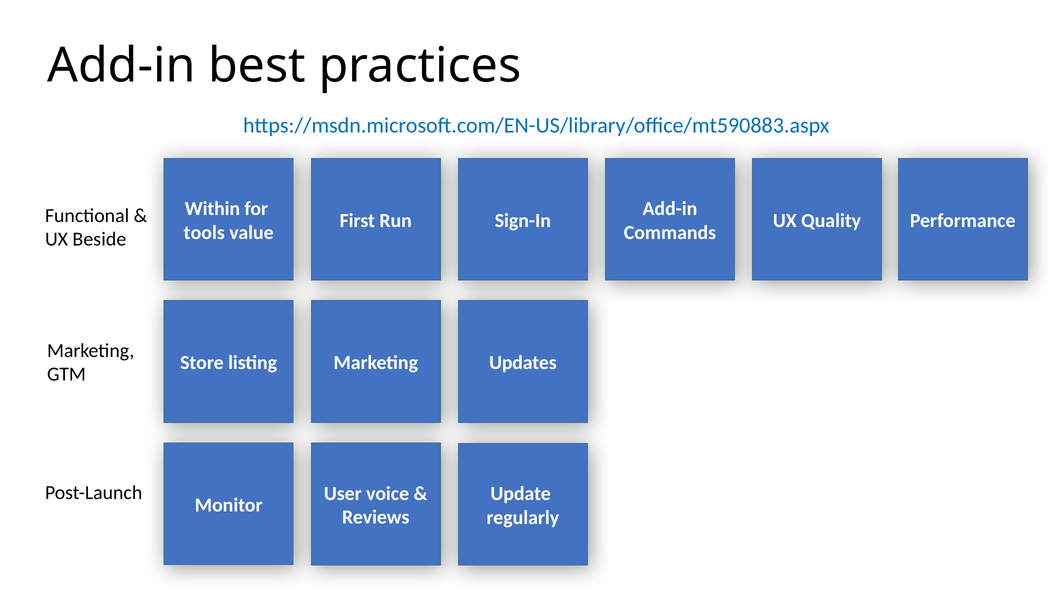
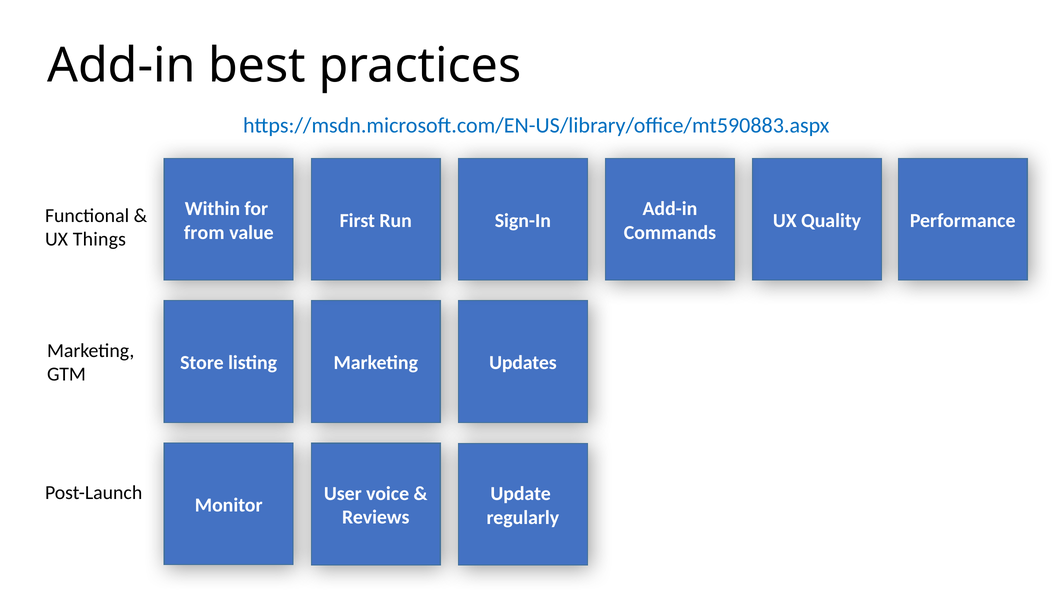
tools: tools -> from
Beside: Beside -> Things
